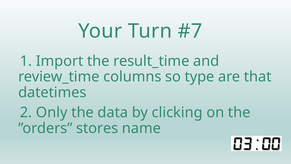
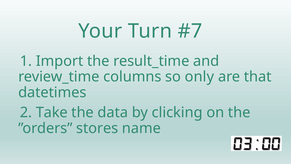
type: type -> only
Only: Only -> Take
